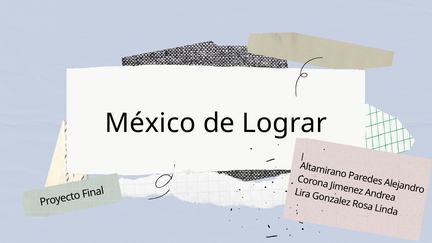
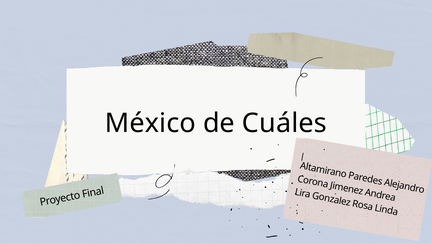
Lograr: Lograr -> Cuáles
